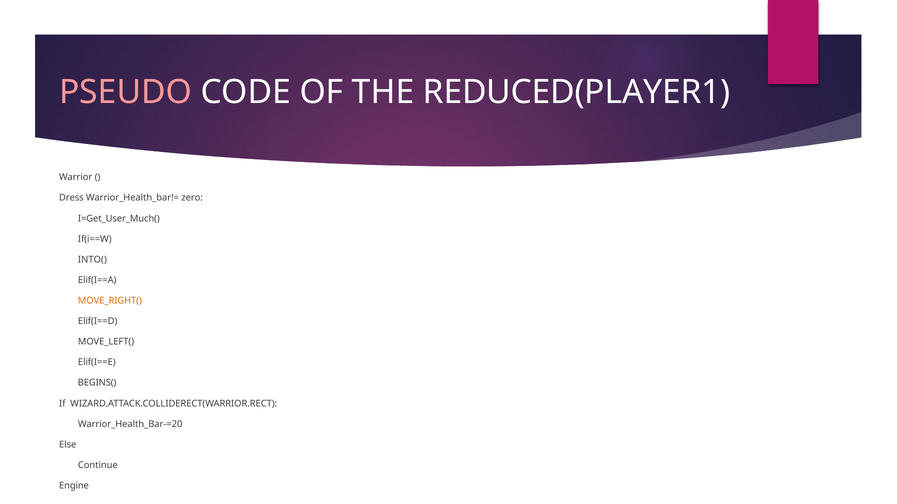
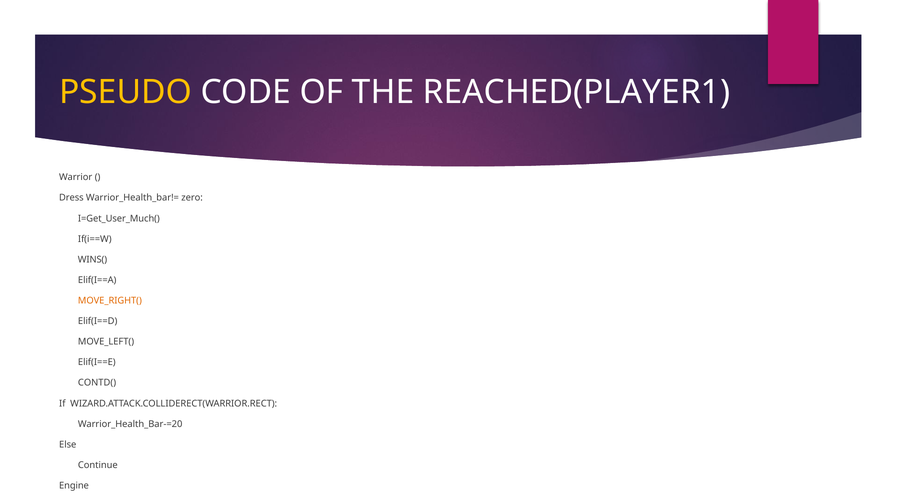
PSEUDO colour: pink -> yellow
REDUCED(PLAYER1: REDUCED(PLAYER1 -> REACHED(PLAYER1
INTO(: INTO( -> WINS(
BEGINS(: BEGINS( -> CONTD(
